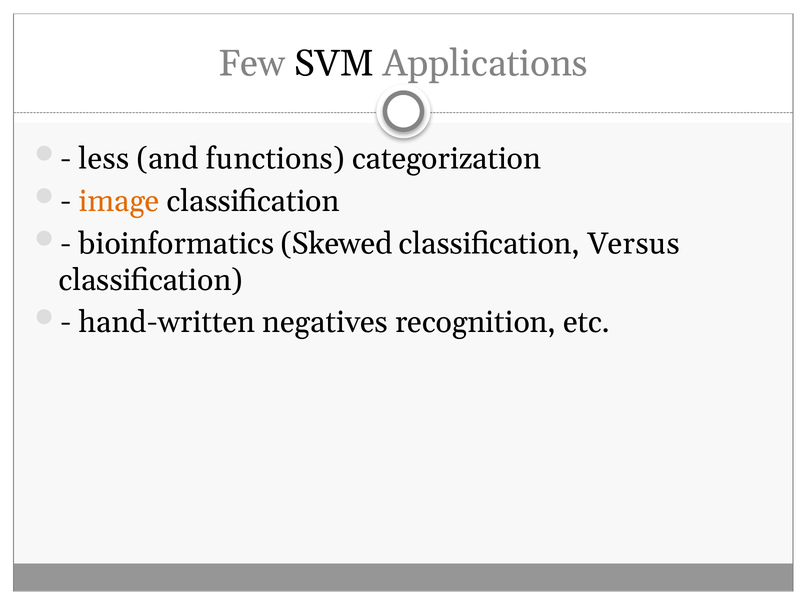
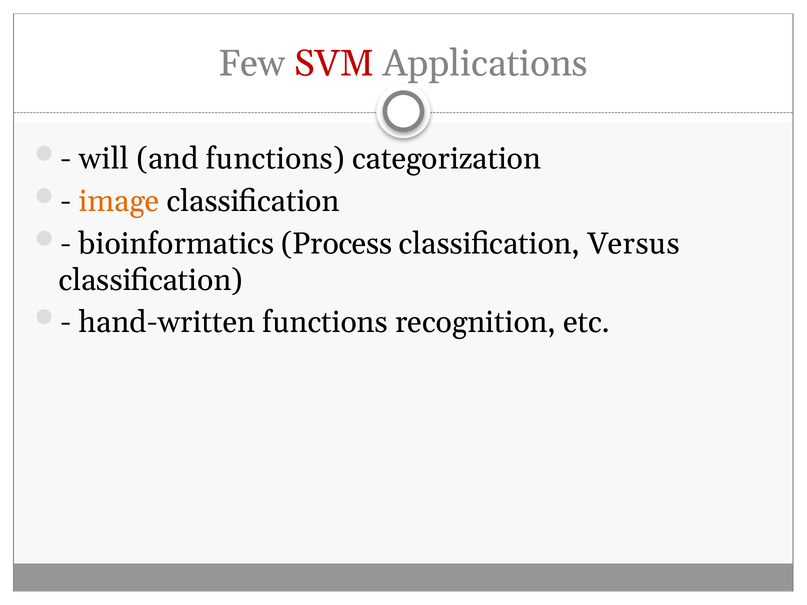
SVM colour: black -> red
less: less -> will
Skewed: Skewed -> Process
hand-written negatives: negatives -> functions
